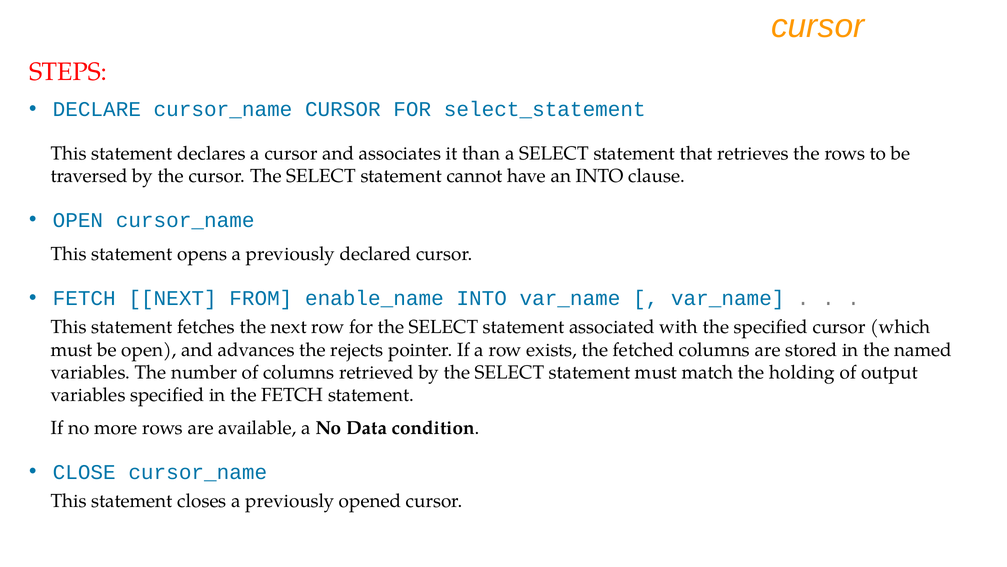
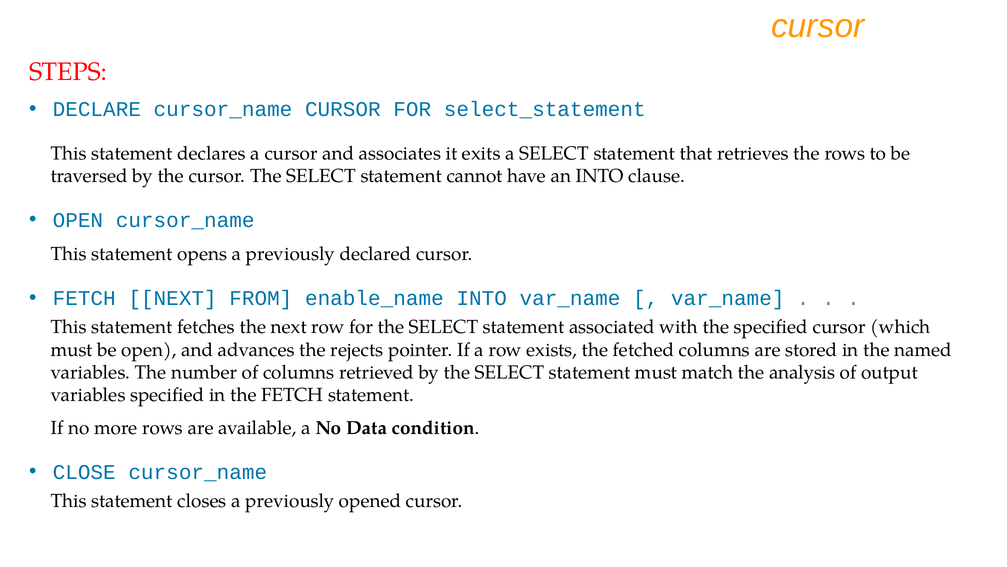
than: than -> exits
holding: holding -> analysis
